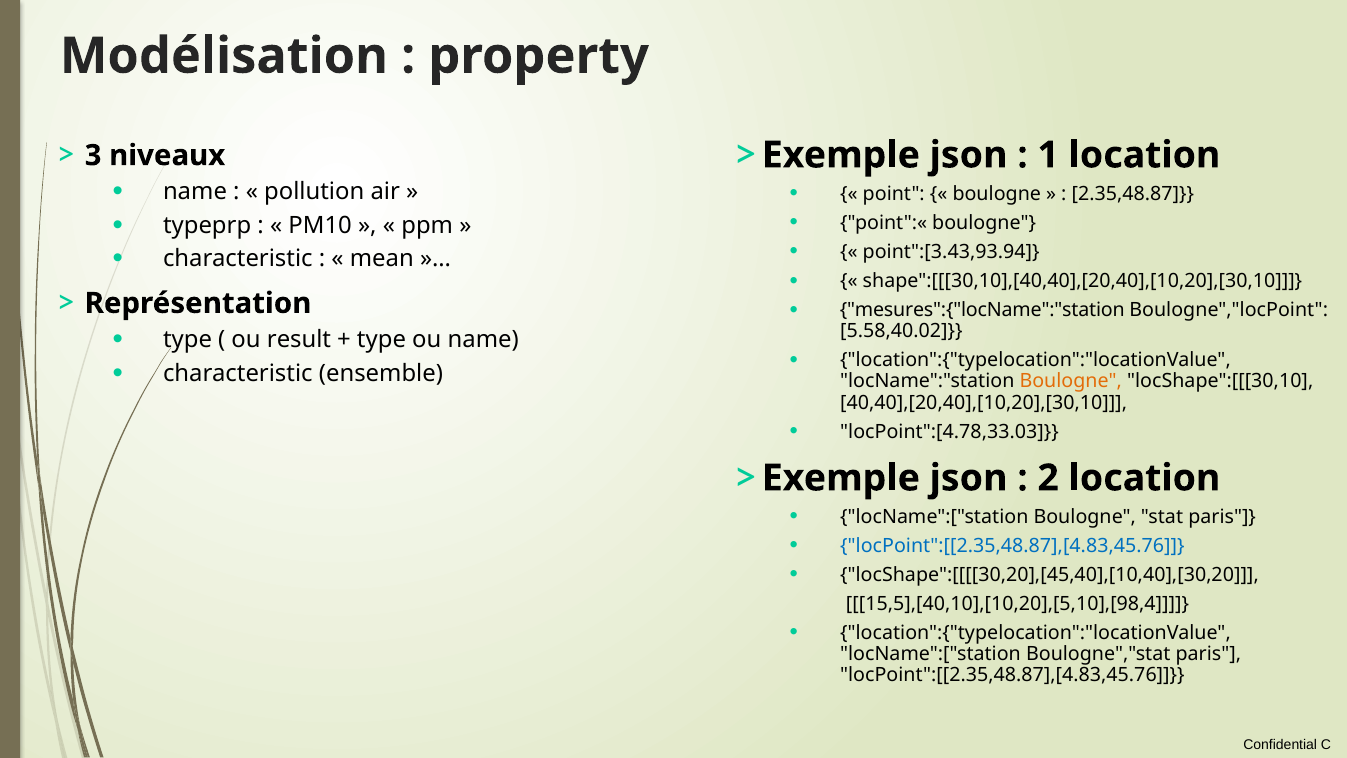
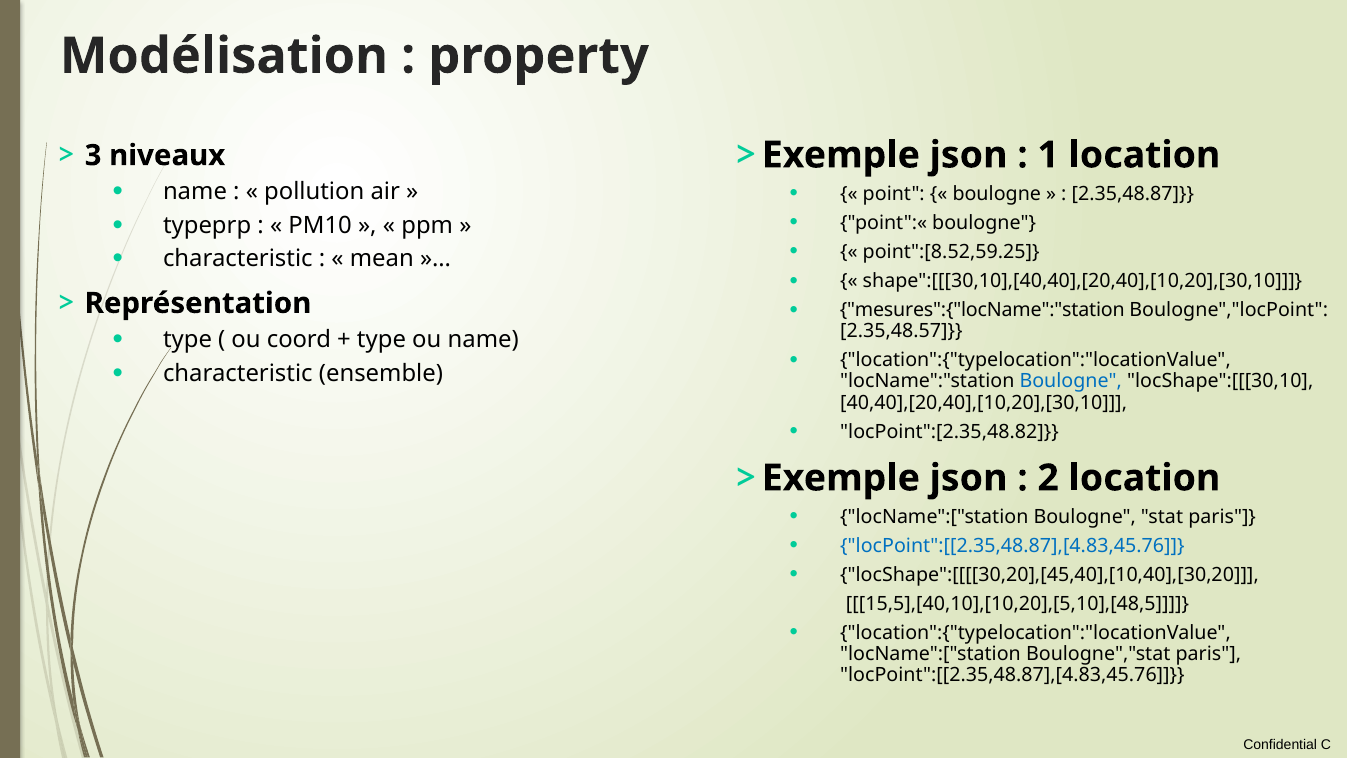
point":[3.43,93.94: point":[3.43,93.94 -> point":[8.52,59.25
result: result -> coord
5.58,40.02: 5.58,40.02 -> 2.35,48.57
Boulogne at (1071, 381) colour: orange -> blue
locPoint":[4.78,33.03: locPoint":[4.78,33.03 -> locPoint":[2.35,48.82
15,5],[40,10],[10,20],[5,10],[98,4: 15,5],[40,10],[10,20],[5,10],[98,4 -> 15,5],[40,10],[10,20],[5,10],[48,5
